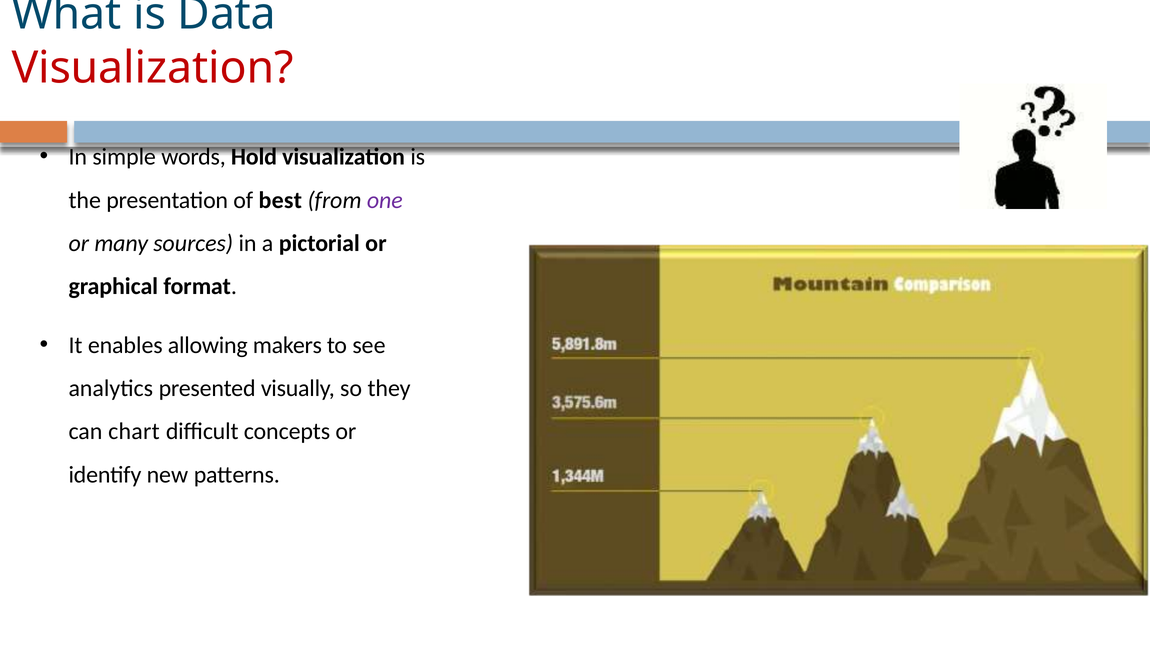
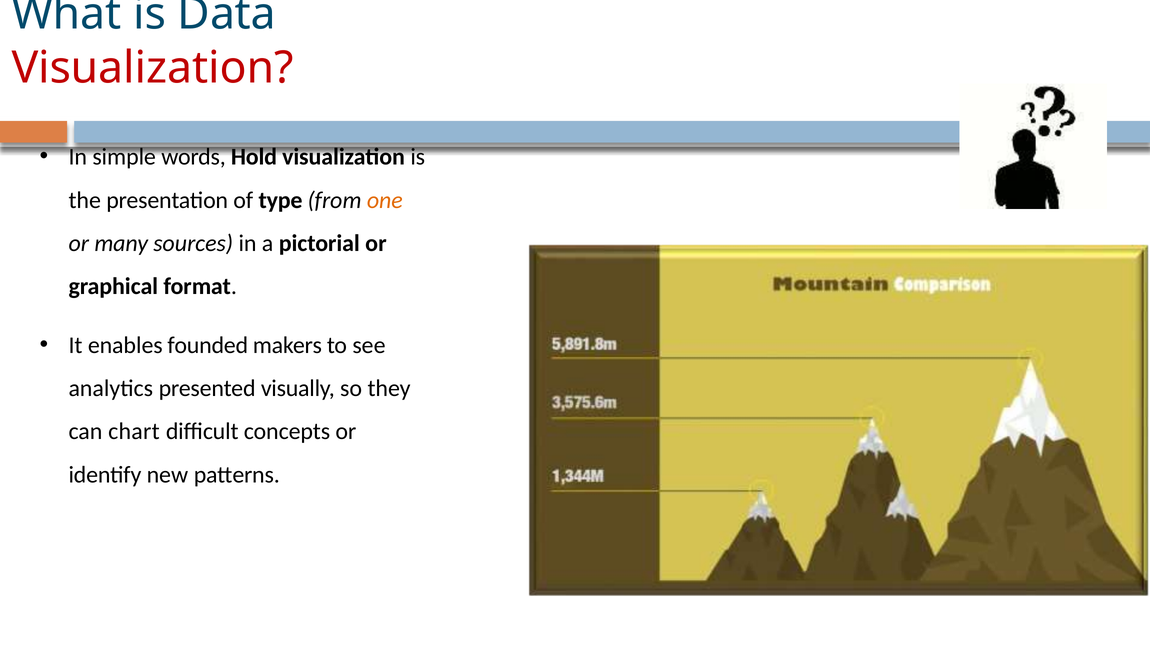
best: best -> type
one colour: purple -> orange
allowing: allowing -> founded
